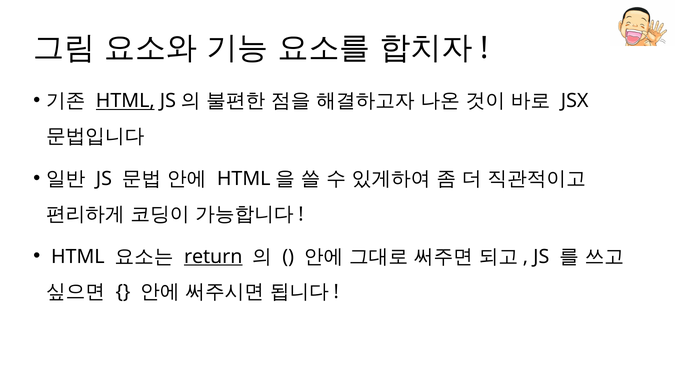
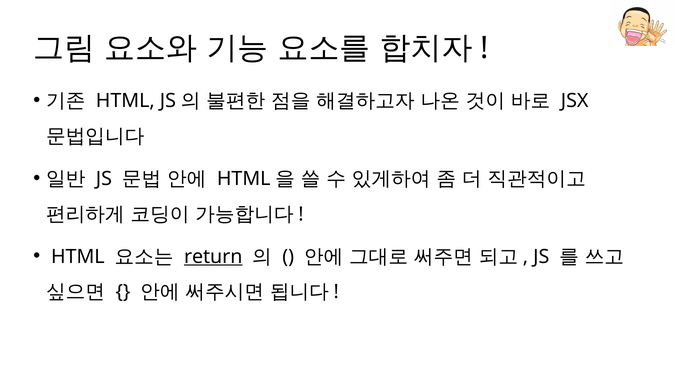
HTML at (125, 101) underline: present -> none
